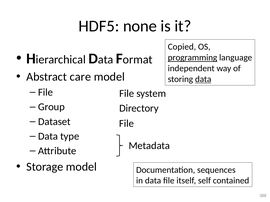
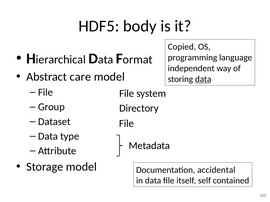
none: none -> body
programming underline: present -> none
sequences: sequences -> accidental
